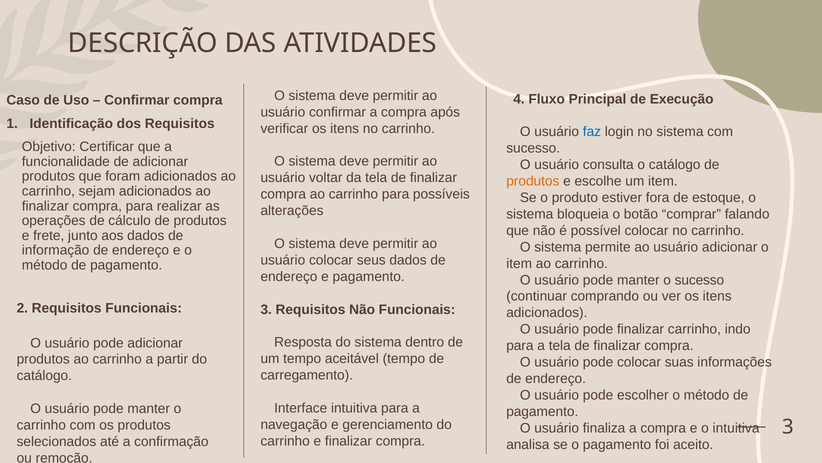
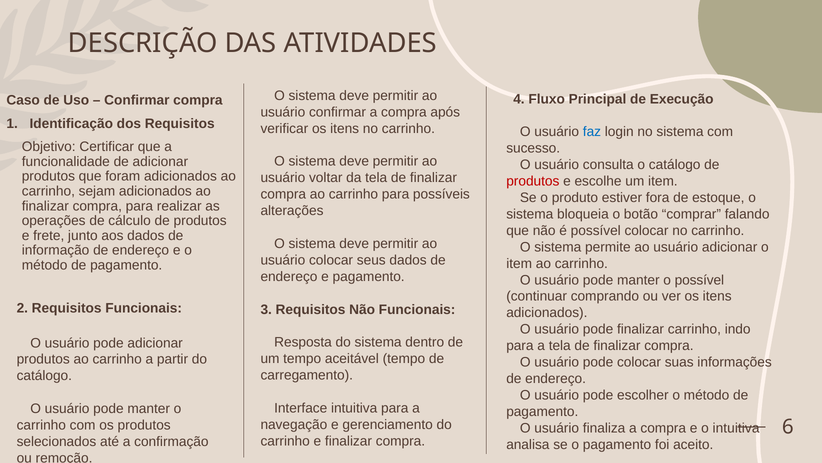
produtos at (533, 181) colour: orange -> red
o sucesso: sucesso -> possível
compra 3: 3 -> 6
